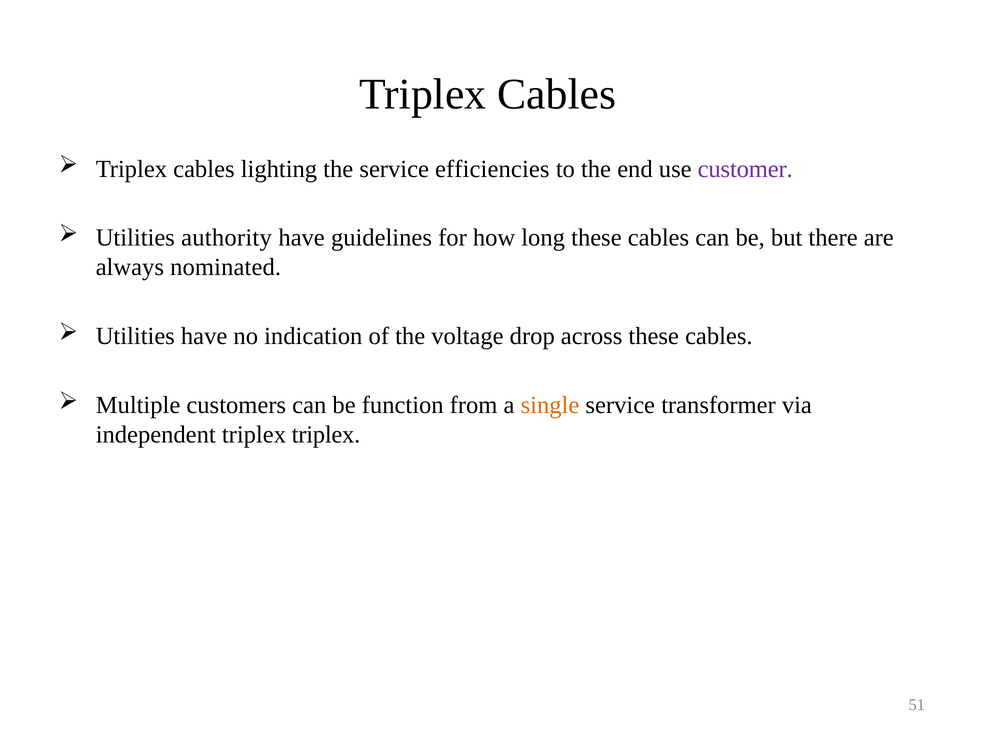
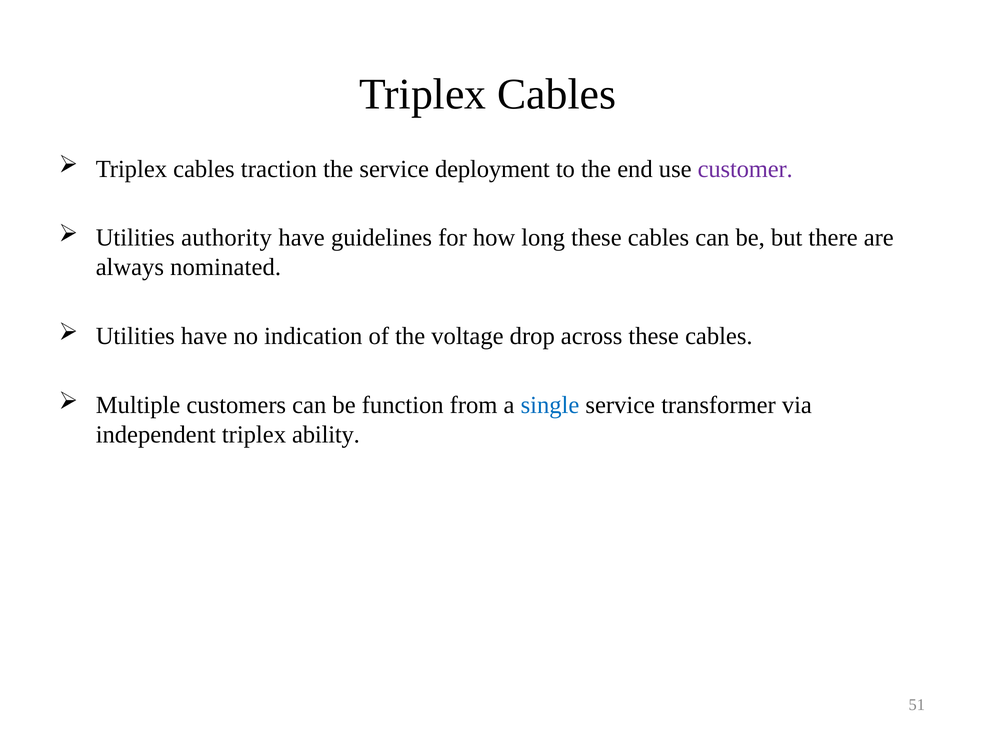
lighting: lighting -> traction
efficiencies: efficiencies -> deployment
single colour: orange -> blue
triplex triplex: triplex -> ability
